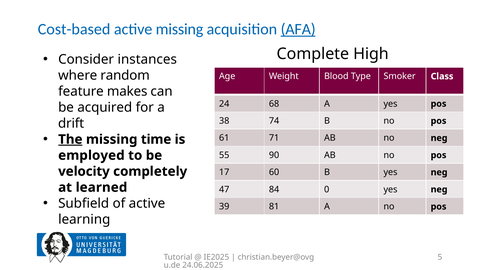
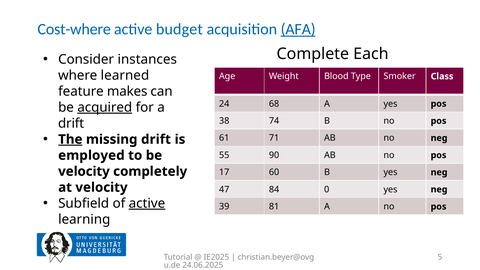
Cost-based: Cost-based -> Cost-where
active missing: missing -> budget
High: High -> Each
random: random -> learned
acquired underline: none -> present
missing time: time -> drift
at learned: learned -> velocity
active at (147, 203) underline: none -> present
